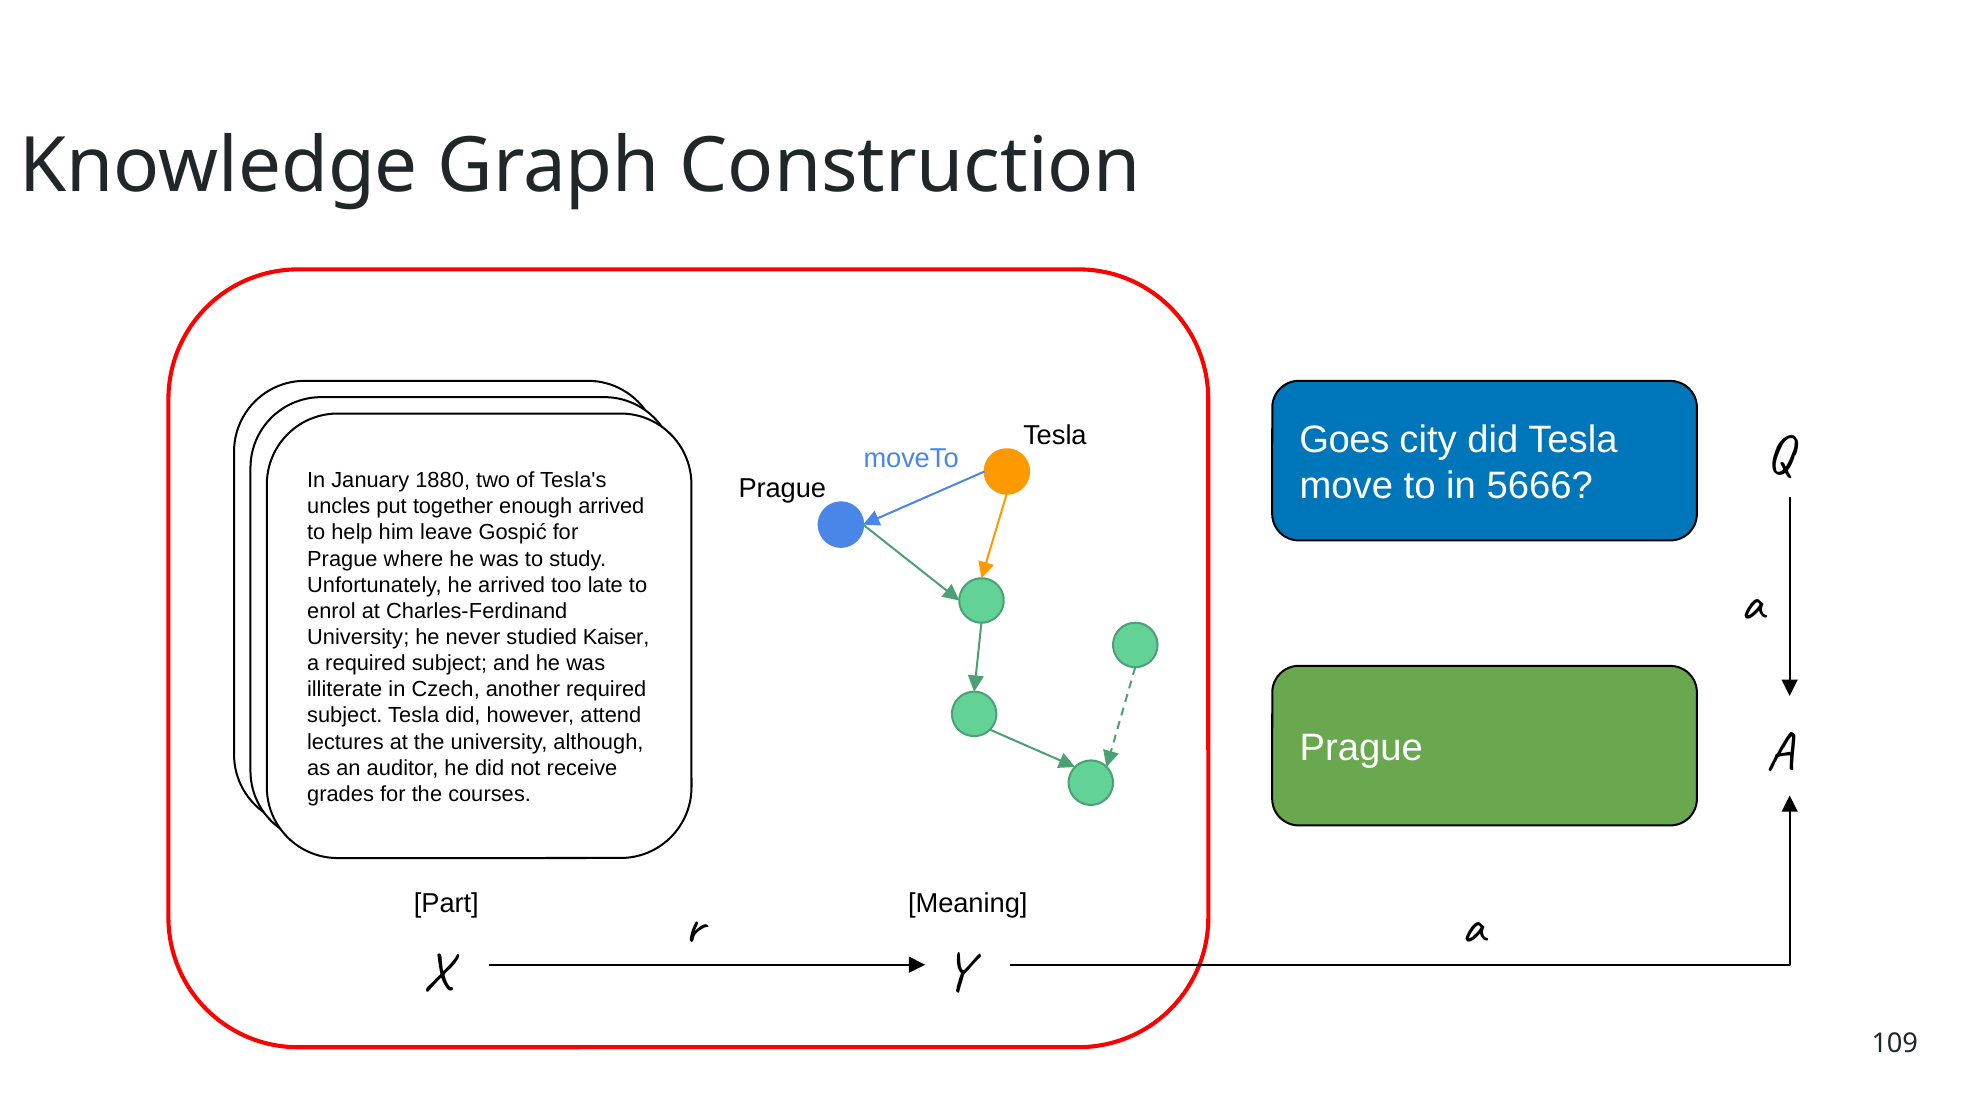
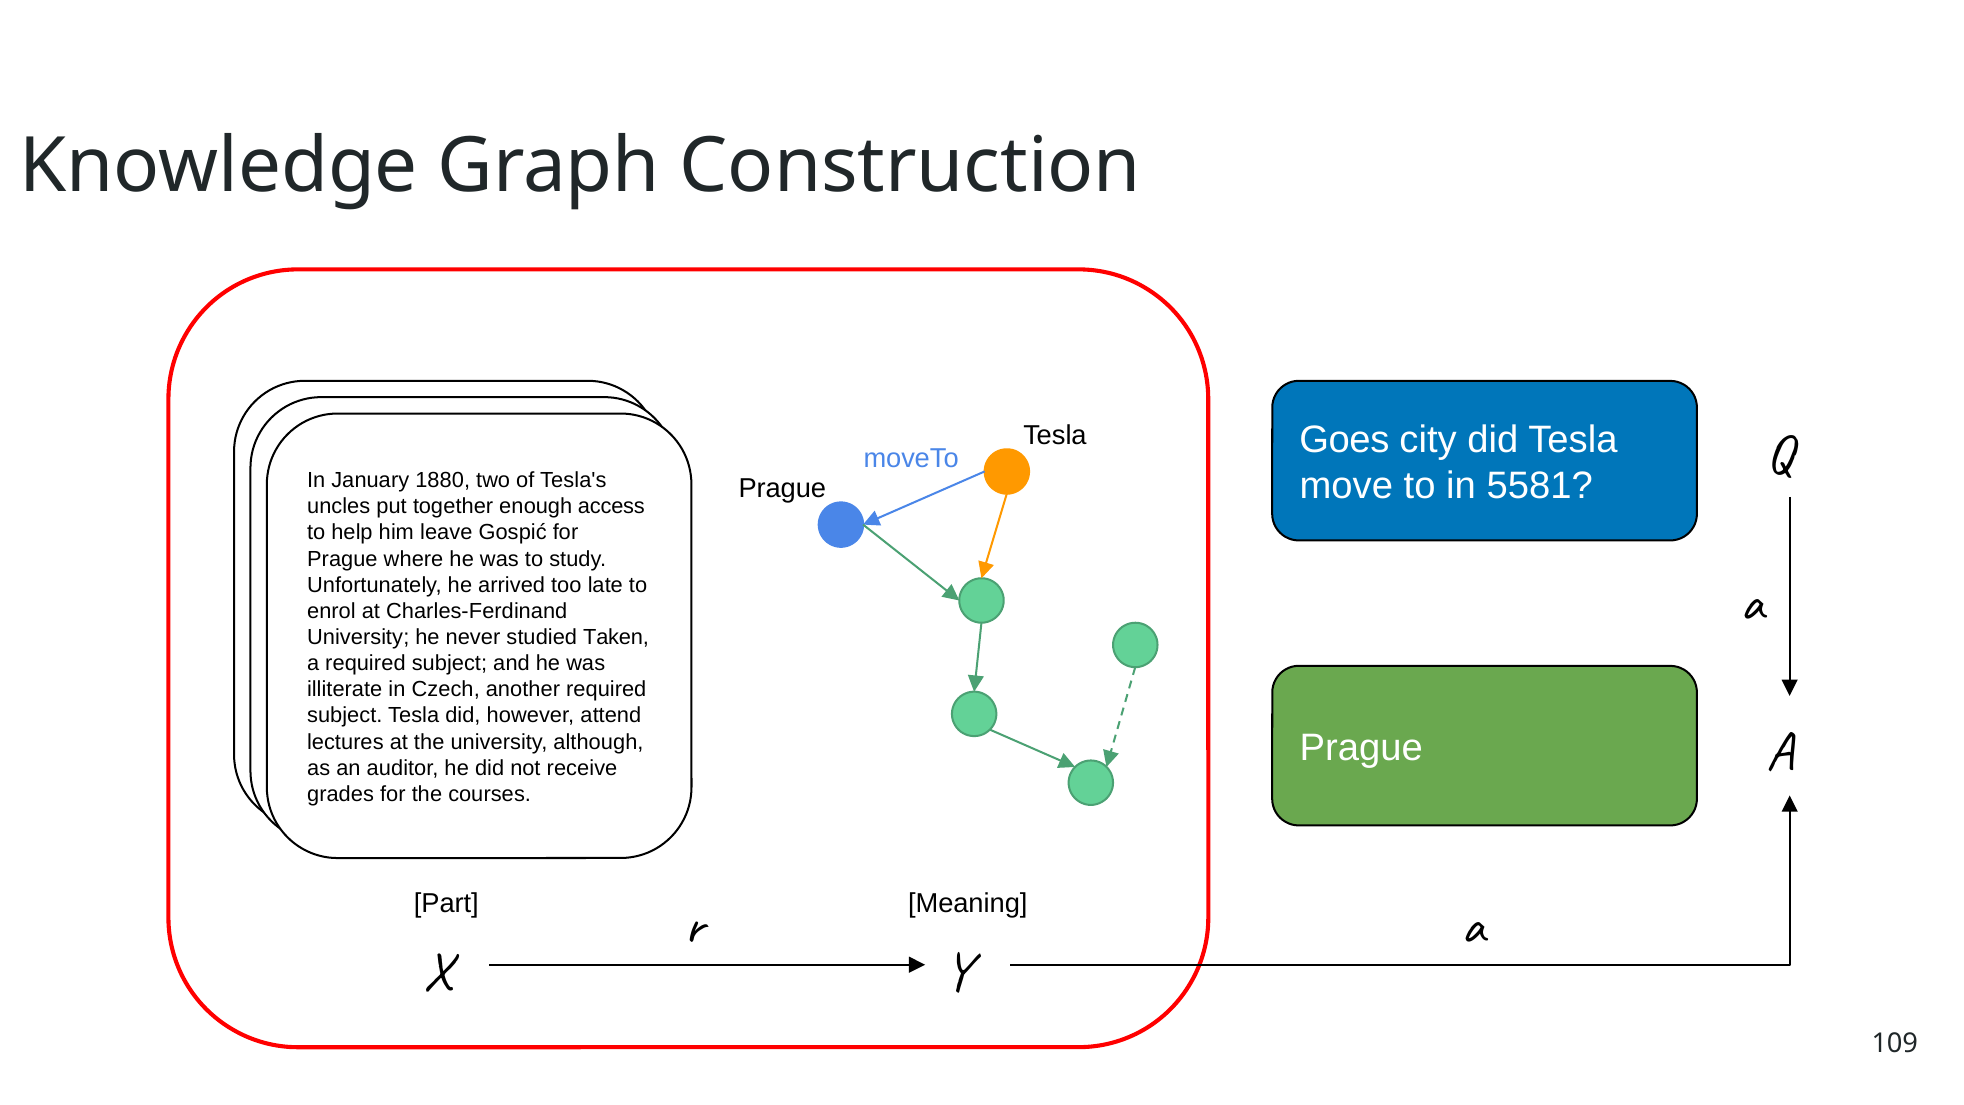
5666: 5666 -> 5581
arrived at (611, 506): arrived -> access
Kaiser: Kaiser -> Taken
